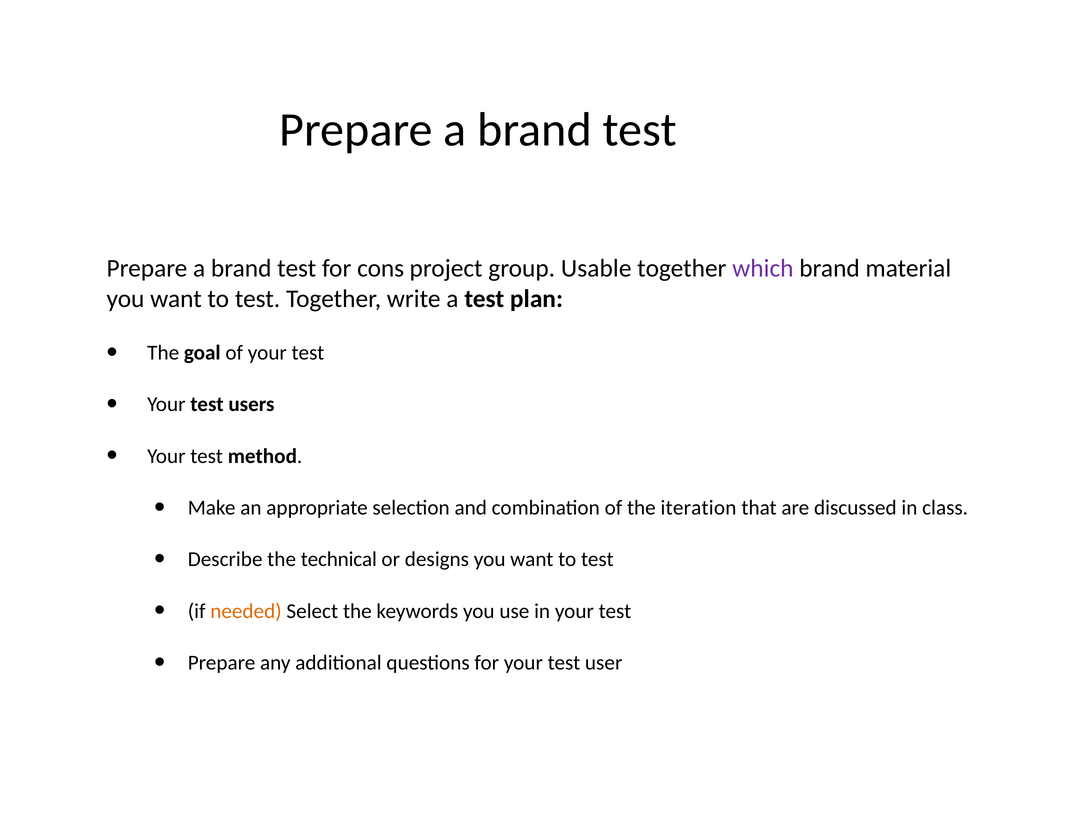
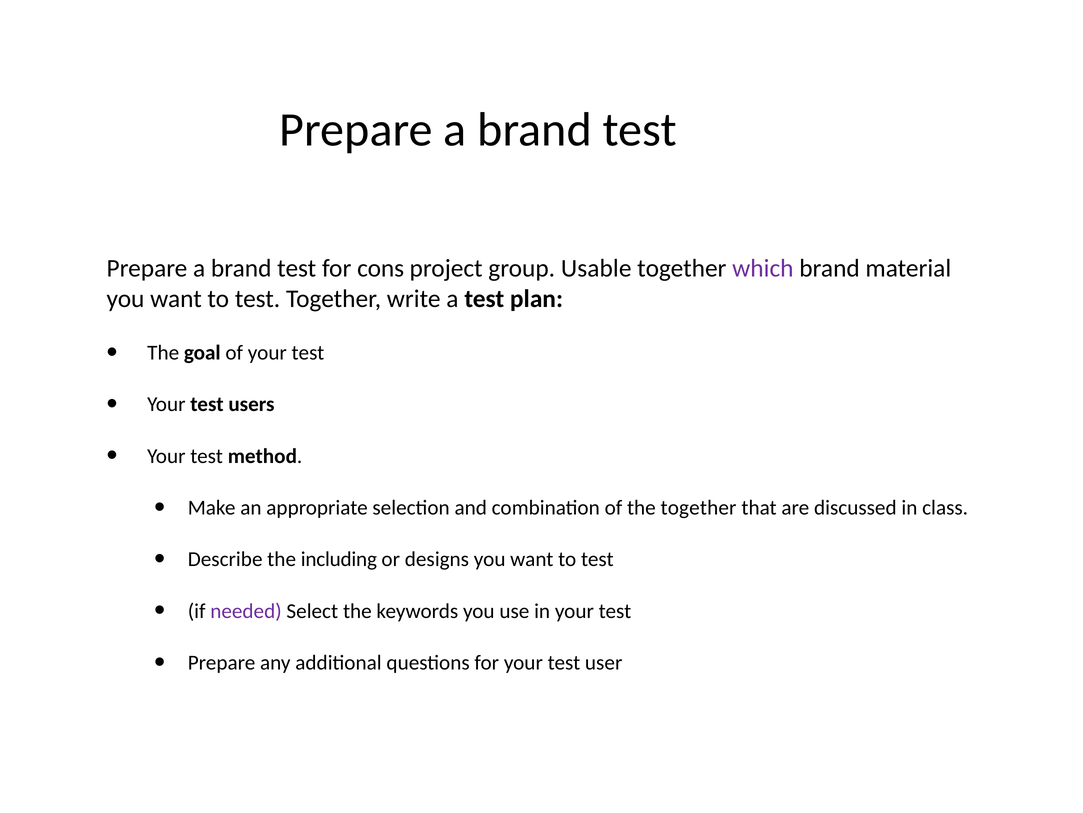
the iteration: iteration -> together
technical: technical -> including
needed colour: orange -> purple
